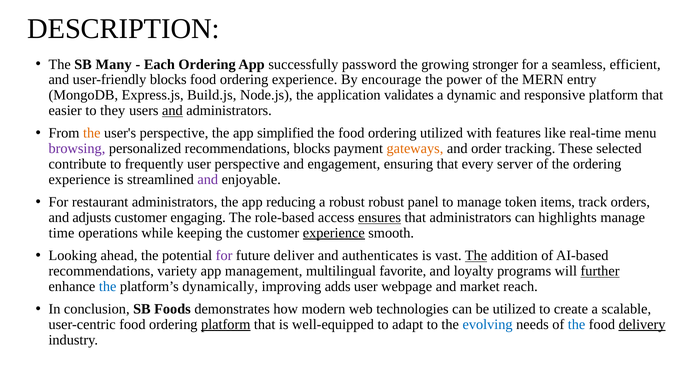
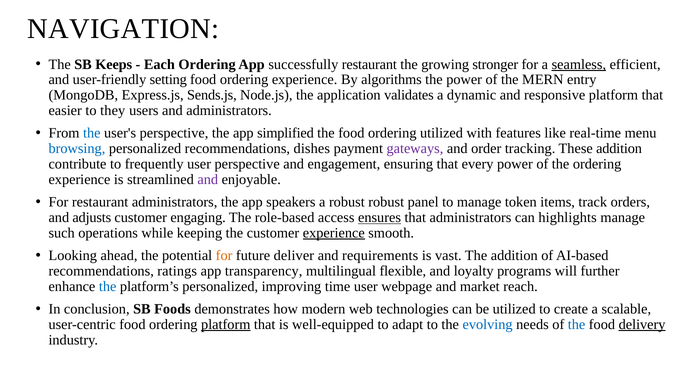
DESCRIPTION: DESCRIPTION -> NAVIGATION
Many: Many -> Keeps
successfully password: password -> restaurant
seamless underline: none -> present
user-friendly blocks: blocks -> setting
encourage: encourage -> algorithms
Build.js: Build.js -> Sends.js
and at (172, 111) underline: present -> none
the at (92, 133) colour: orange -> blue
browsing colour: purple -> blue
recommendations blocks: blocks -> dishes
gateways colour: orange -> purple
These selected: selected -> addition
every server: server -> power
reducing: reducing -> speakers
time: time -> such
for at (224, 256) colour: purple -> orange
authenticates: authenticates -> requirements
The at (476, 256) underline: present -> none
variety: variety -> ratings
management: management -> transparency
favorite: favorite -> flexible
further underline: present -> none
platform’s dynamically: dynamically -> personalized
adds: adds -> time
